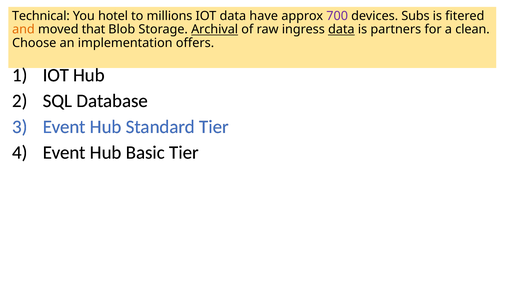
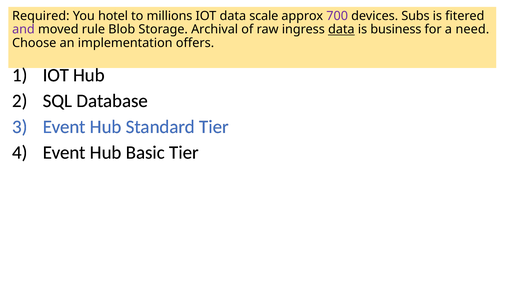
Technical: Technical -> Required
have: have -> scale
and colour: orange -> purple
that: that -> rule
Archival underline: present -> none
partners: partners -> business
clean: clean -> need
